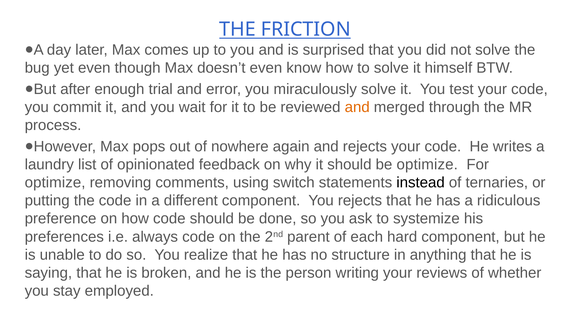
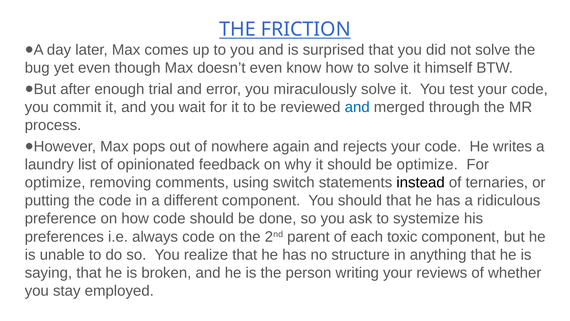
and at (357, 107) colour: orange -> blue
You rejects: rejects -> should
hard: hard -> toxic
